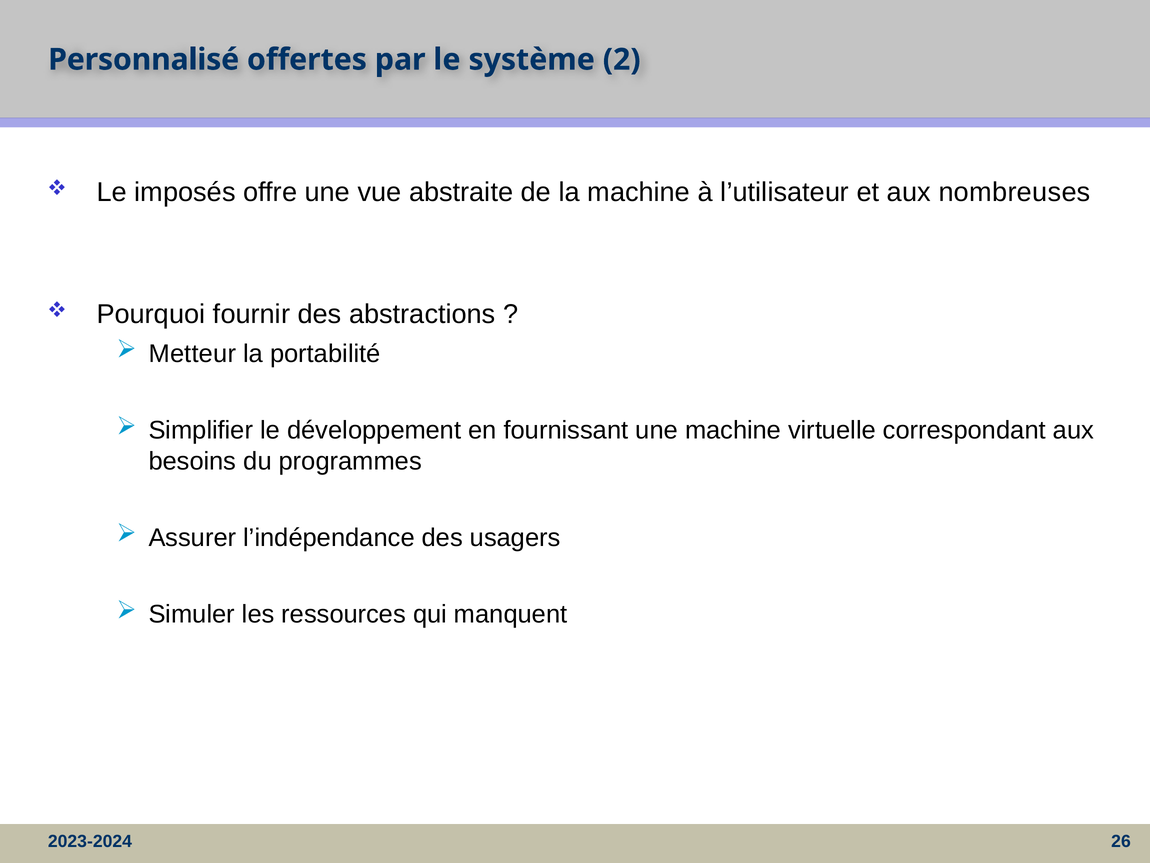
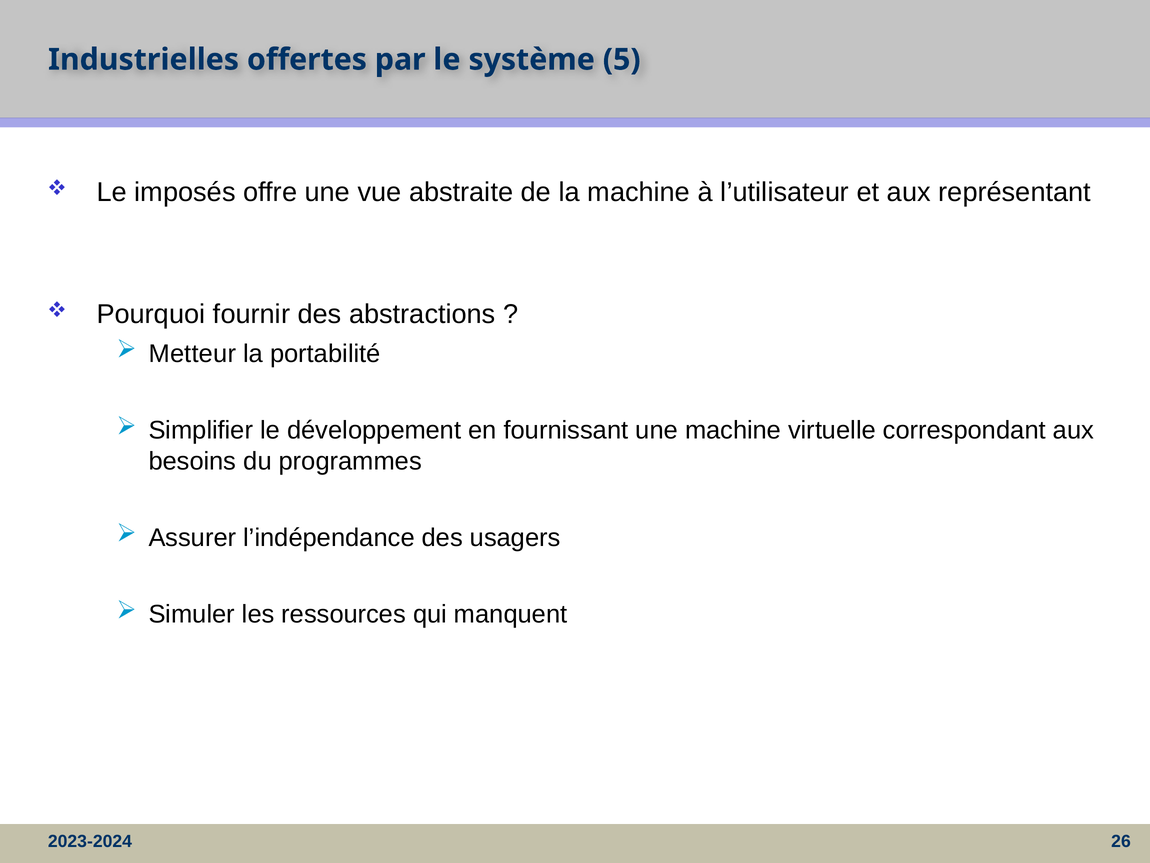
Personnalisé: Personnalisé -> Industrielles
2: 2 -> 5
nombreuses: nombreuses -> représentant
